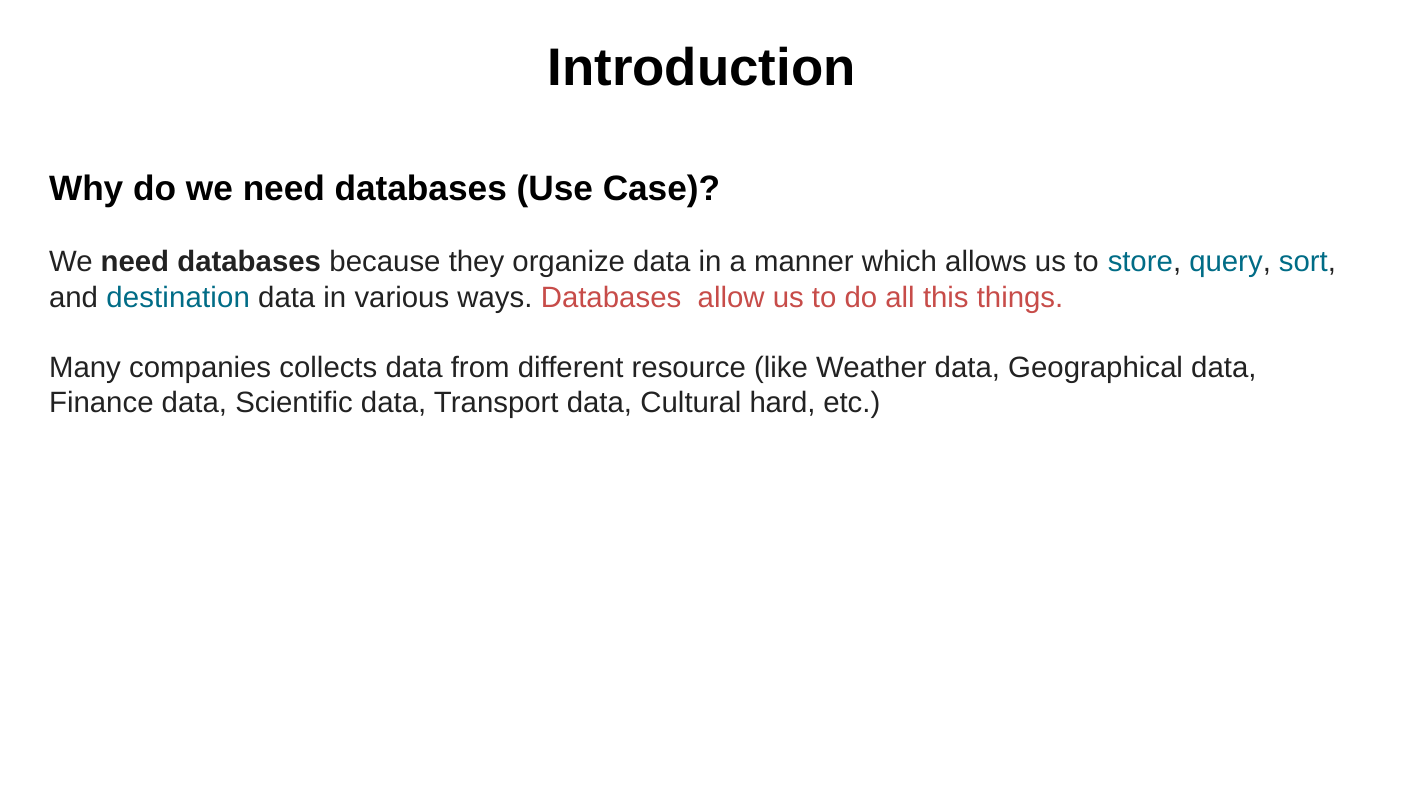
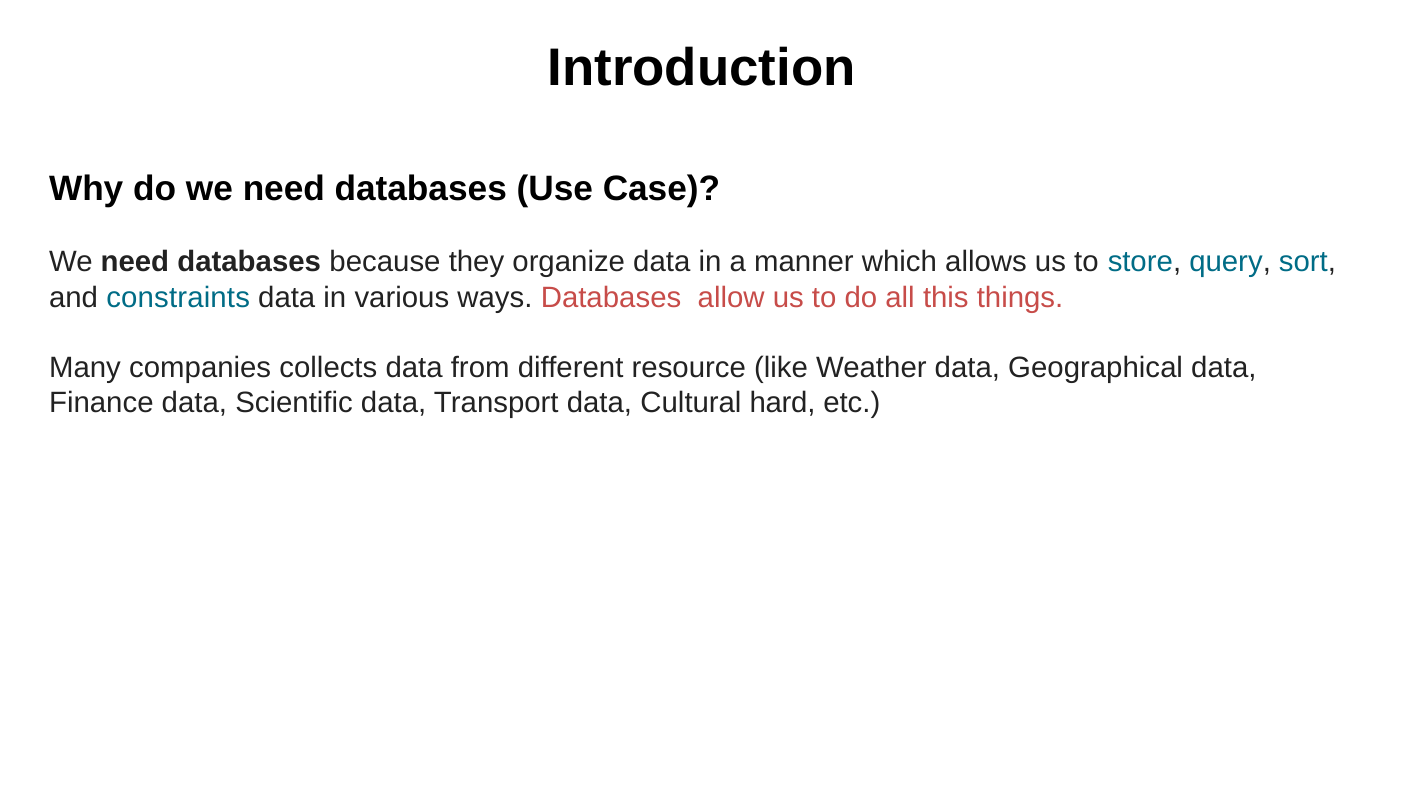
destination: destination -> constraints
